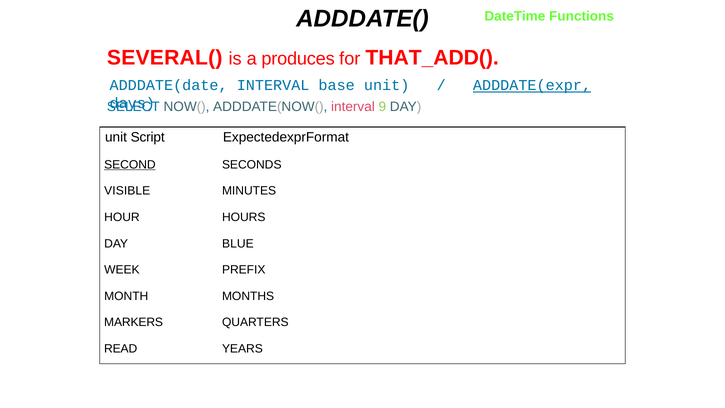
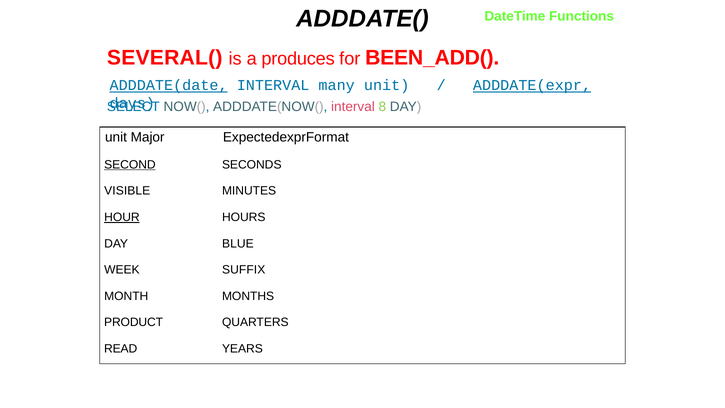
THAT_ADD(: THAT_ADD( -> BEEN_ADD(
ADDDATE(date underline: none -> present
base: base -> many
9: 9 -> 8
Script: Script -> Major
HOUR underline: none -> present
PREFIX: PREFIX -> SUFFIX
MARKERS: MARKERS -> PRODUCT
